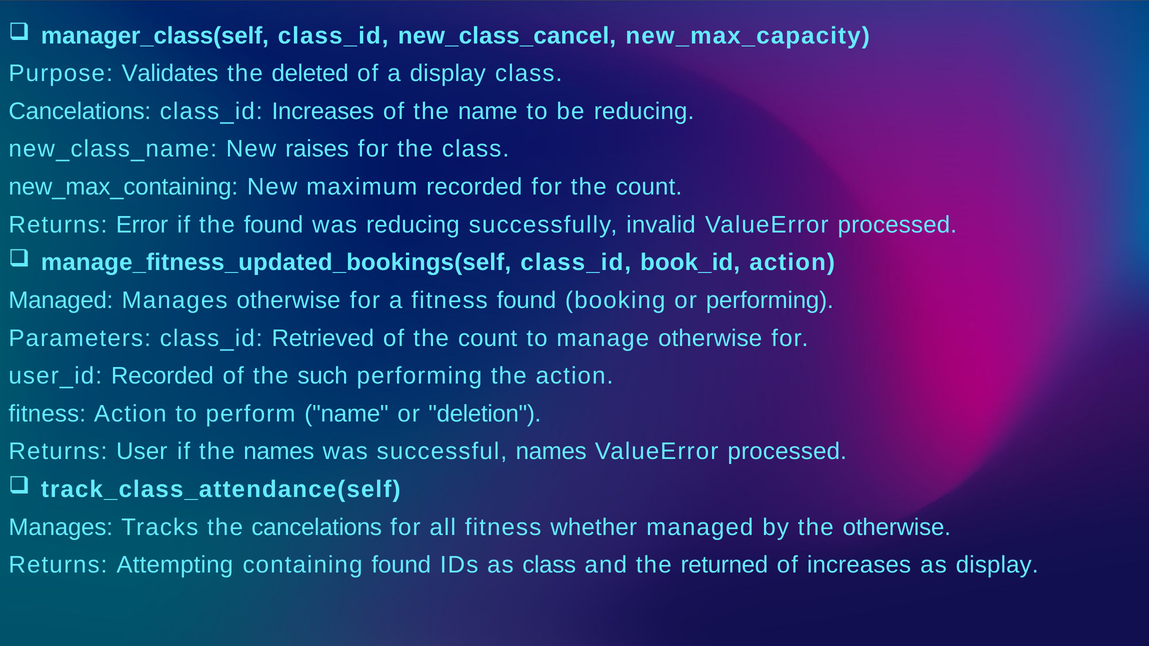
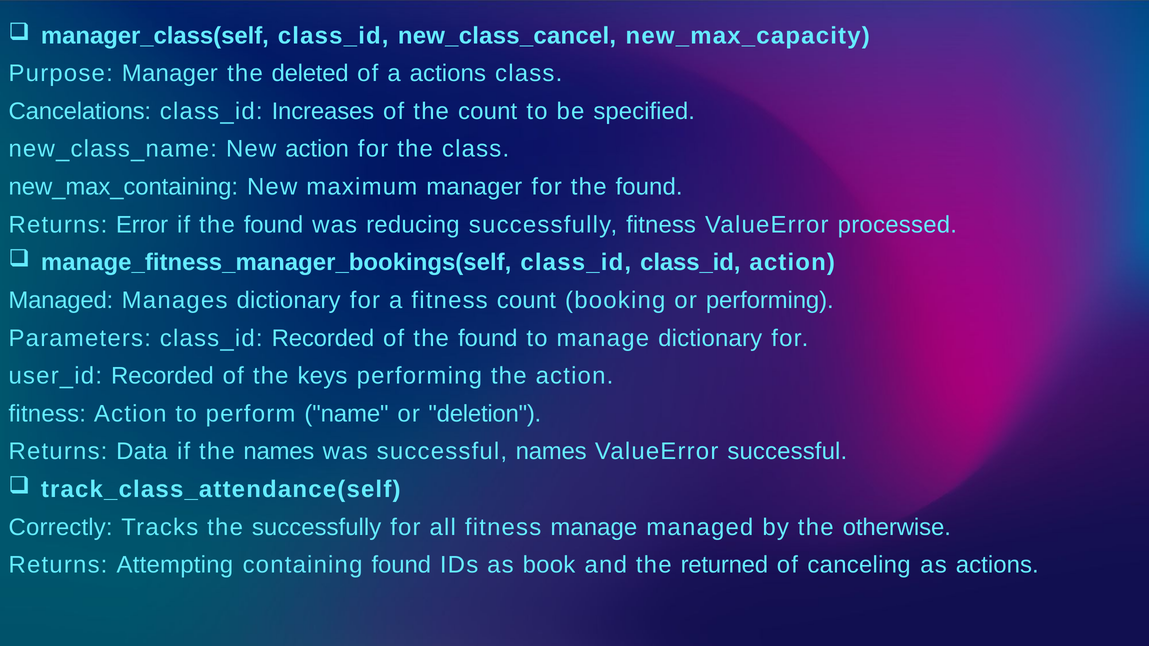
Purpose Validates: Validates -> Manager
a display: display -> actions
the name: name -> count
be reducing: reducing -> specified
New raises: raises -> action
maximum recorded: recorded -> manager
for the count: count -> found
successfully invalid: invalid -> fitness
manage_fitness_updated_bookings(self: manage_fitness_updated_bookings(self -> manage_fitness_manager_bookings(self
class_id book_id: book_id -> class_id
Manages otherwise: otherwise -> dictionary
fitness found: found -> count
class_id Retrieved: Retrieved -> Recorded
of the count: count -> found
manage otherwise: otherwise -> dictionary
such: such -> keys
User: User -> Data
processed at (787, 452): processed -> successful
Manages at (61, 527): Manages -> Correctly
the cancelations: cancelations -> successfully
fitness whether: whether -> manage
as class: class -> book
of increases: increases -> canceling
as display: display -> actions
